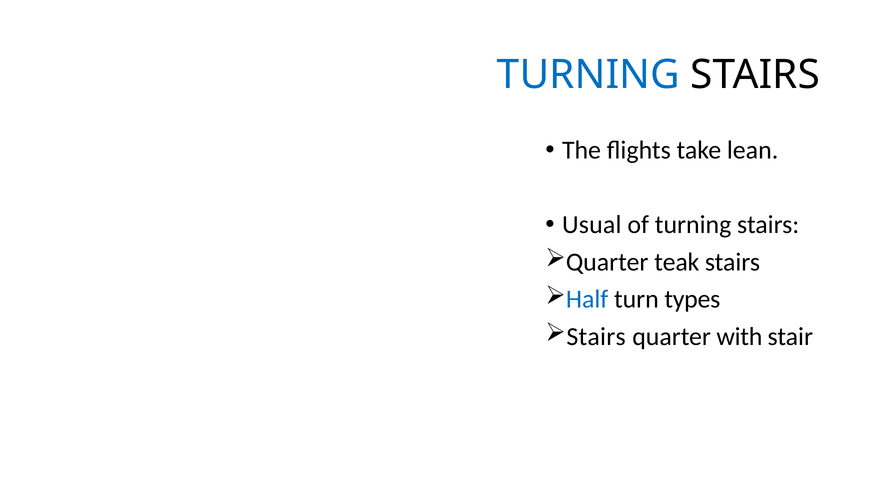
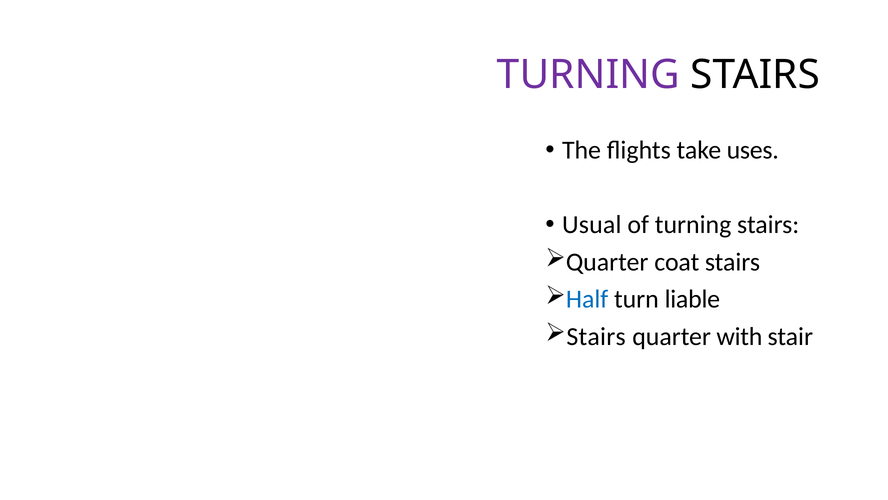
TURNING at (588, 75) colour: blue -> purple
lean: lean -> uses
teak: teak -> coat
types: types -> liable
